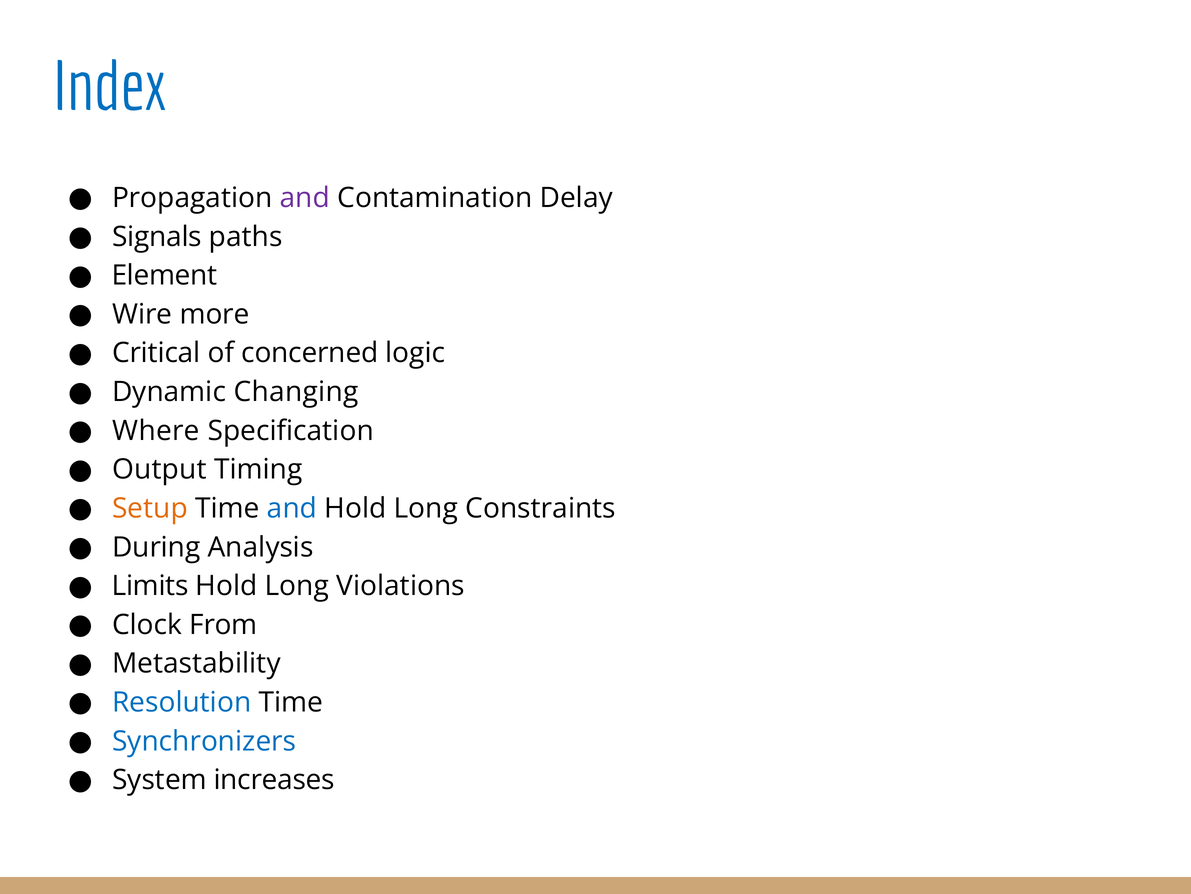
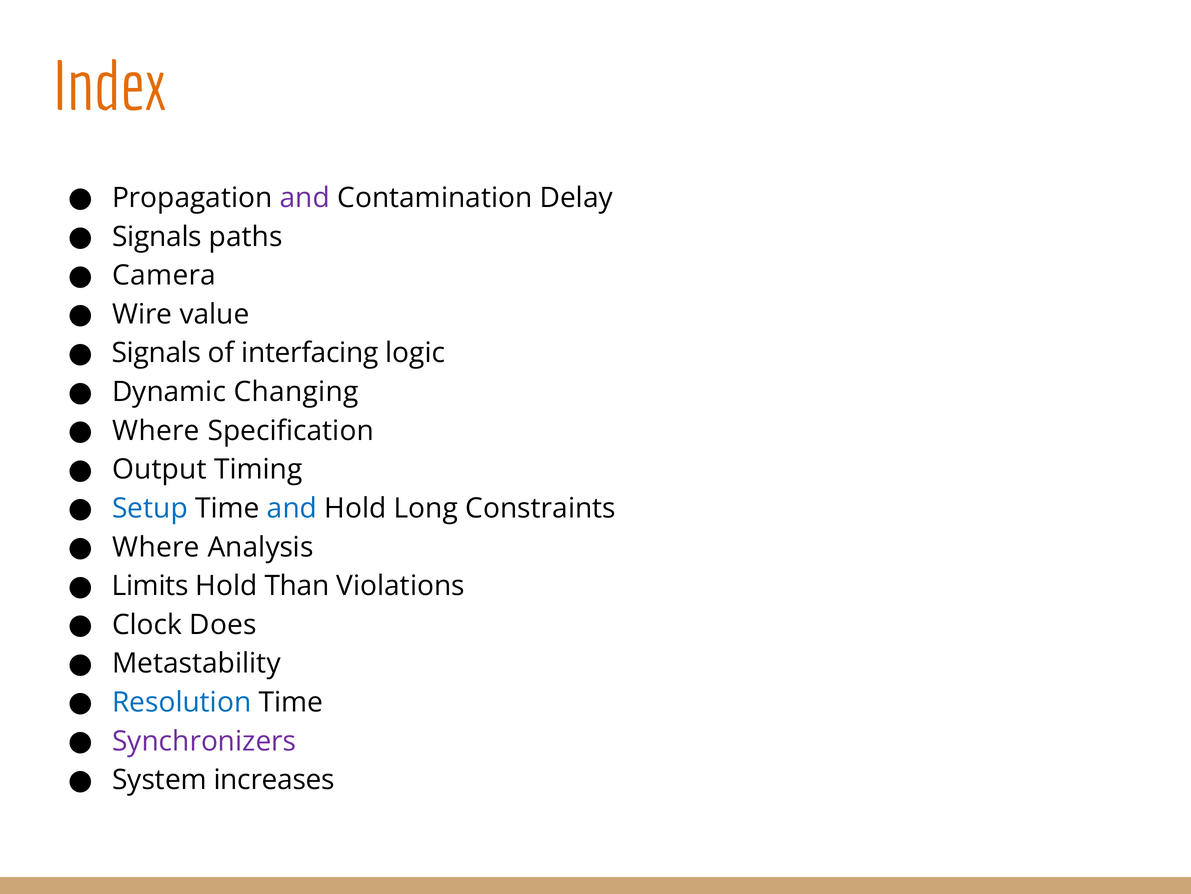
Index colour: blue -> orange
Element: Element -> Camera
more: more -> value
Critical at (156, 353): Critical -> Signals
concerned: concerned -> interfacing
Setup colour: orange -> blue
During at (156, 547): During -> Where
Long at (297, 586): Long -> Than
From: From -> Does
Synchronizers colour: blue -> purple
